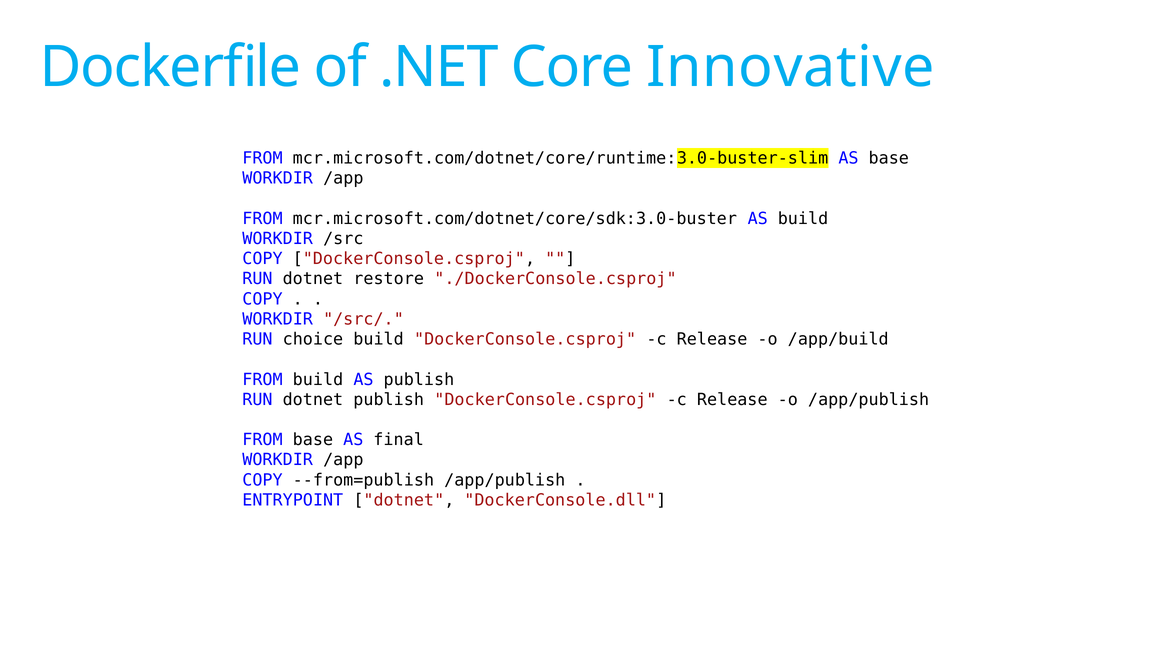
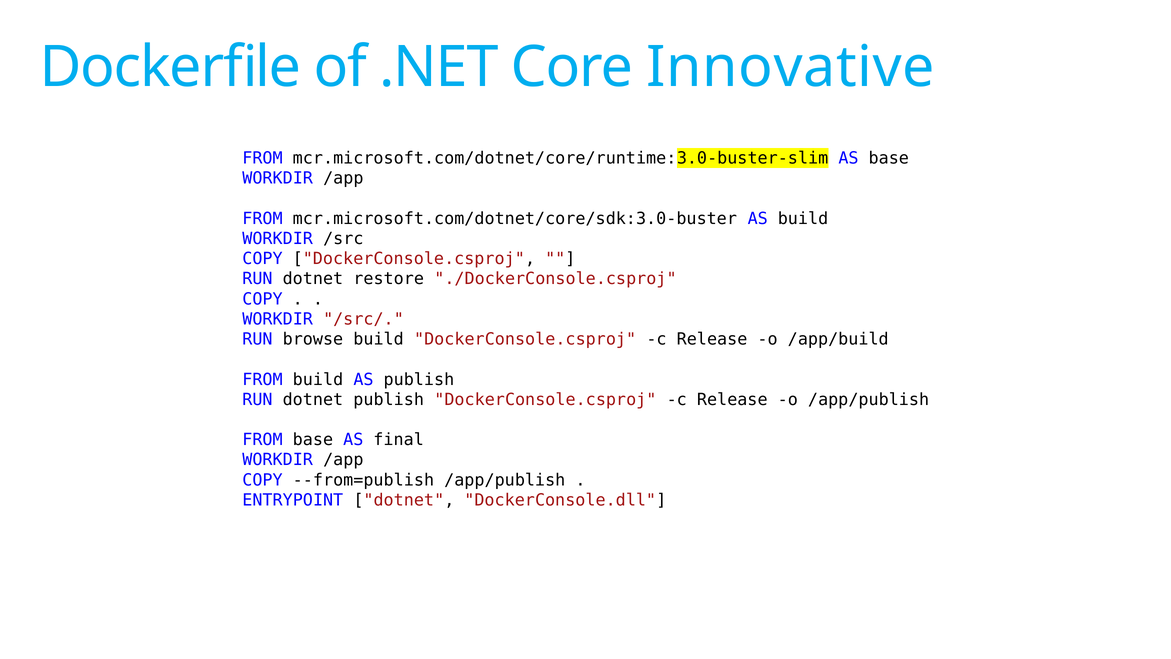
choice: choice -> browse
